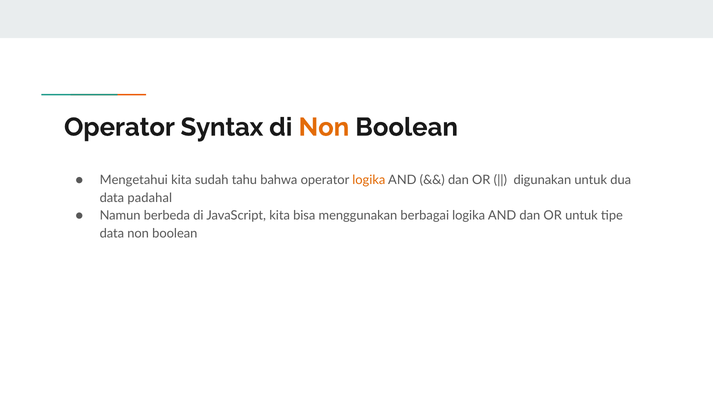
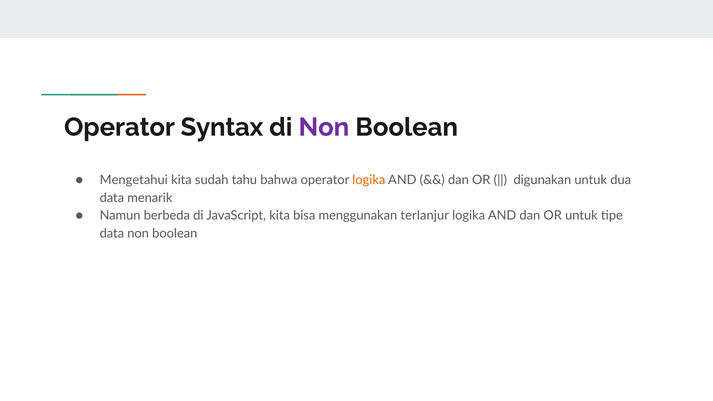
Non at (324, 127) colour: orange -> purple
padahal: padahal -> menarik
berbagai: berbagai -> terlanjur
